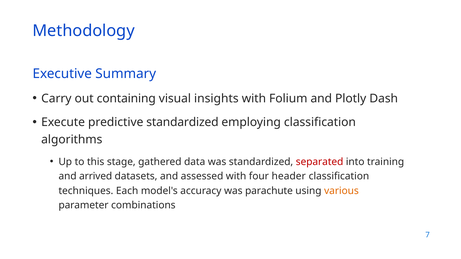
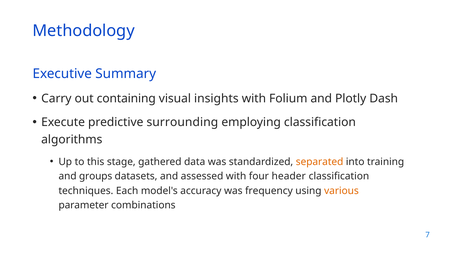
predictive standardized: standardized -> surrounding
separated colour: red -> orange
arrived: arrived -> groups
parachute: parachute -> frequency
